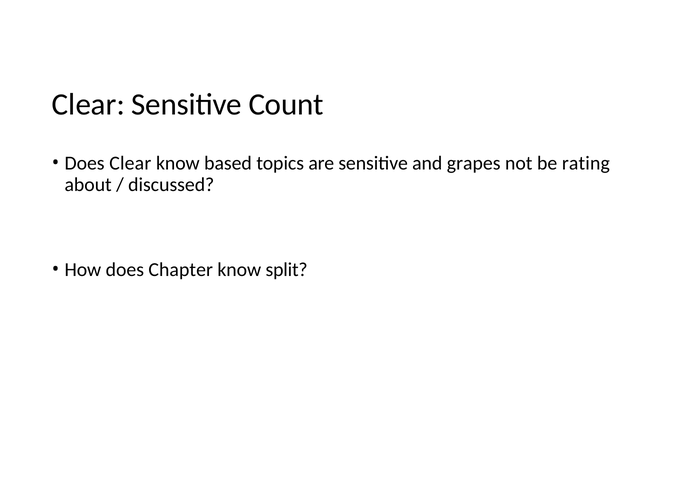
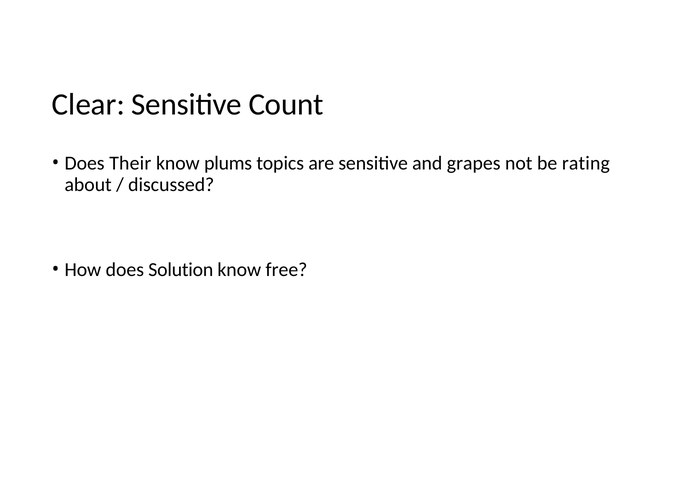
Does Clear: Clear -> Their
based: based -> plums
Chapter: Chapter -> Solution
split: split -> free
